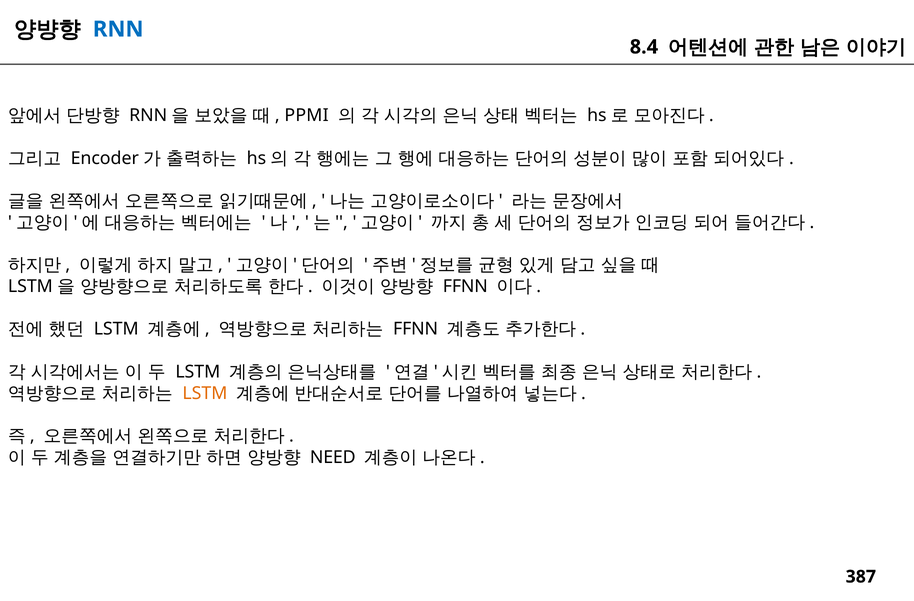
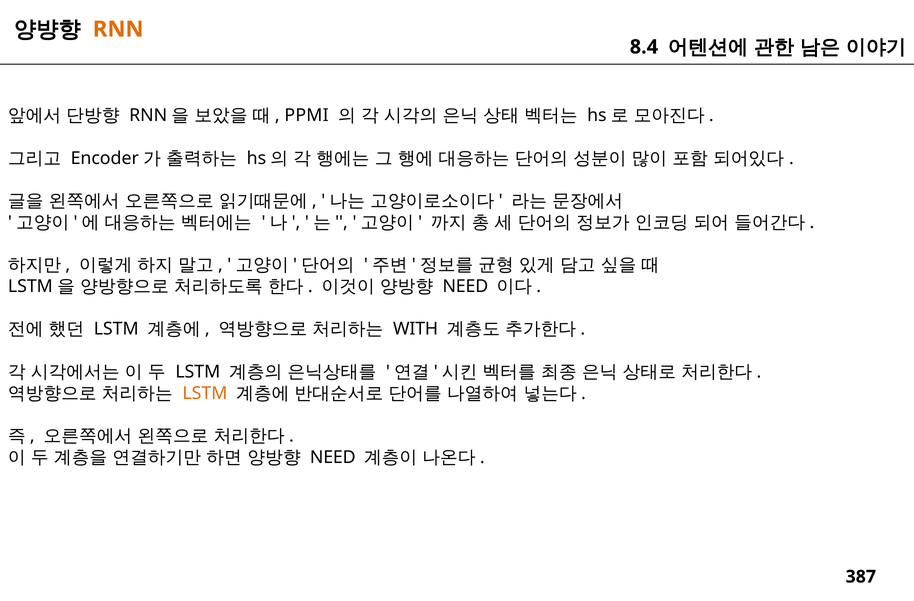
RNN colour: blue -> orange
FFNN at (465, 286): FFNN -> NEED
FFNN at (416, 329): FFNN -> WITH
